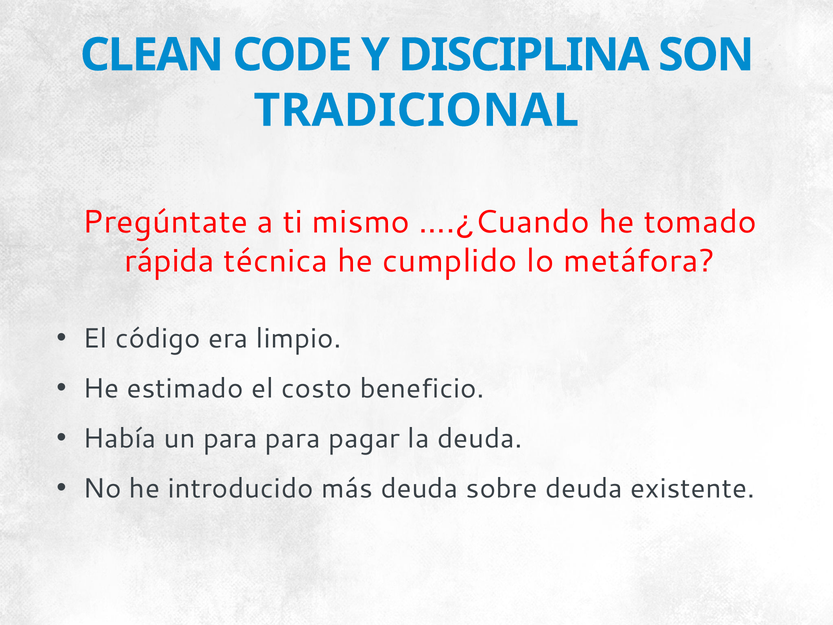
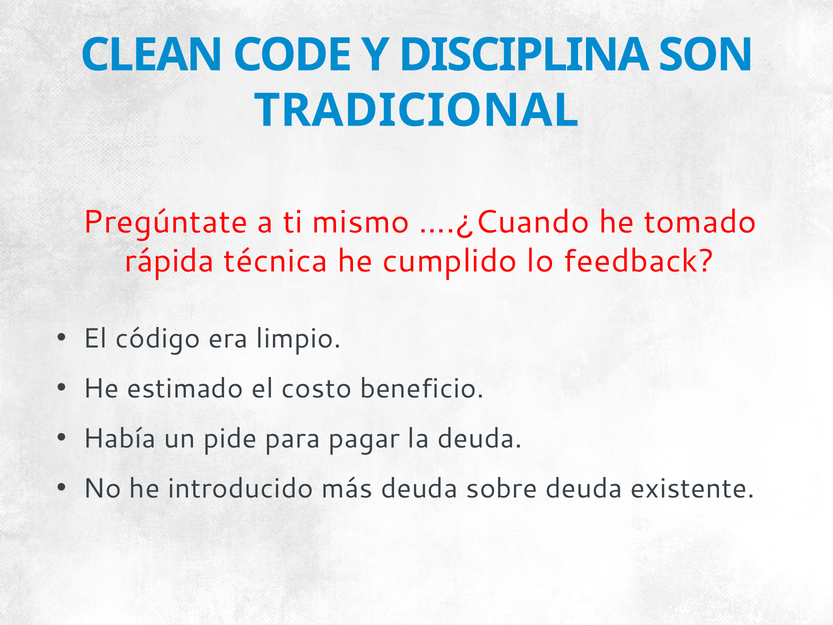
metáfora: metáfora -> feedback
un para: para -> pide
